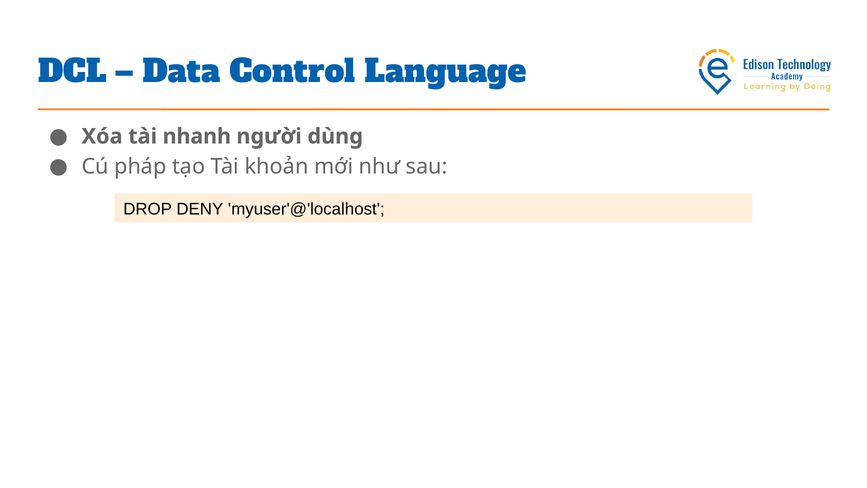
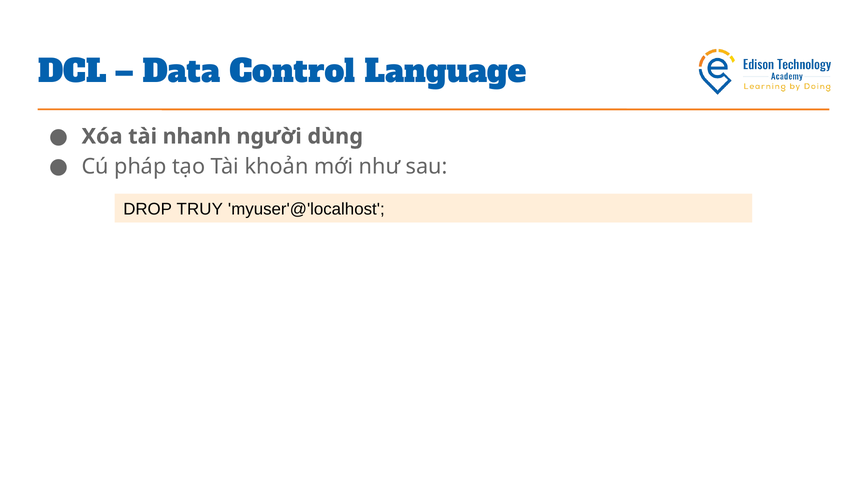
DENY: DENY -> TRUY
